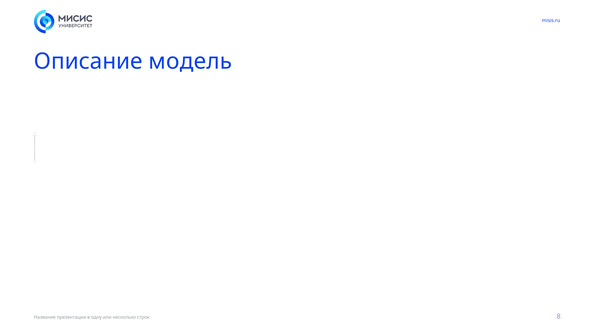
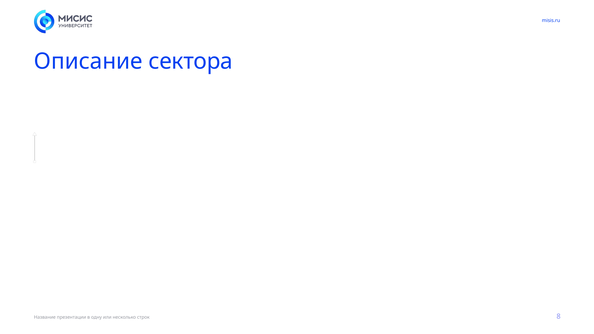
модель: модель -> сектора
